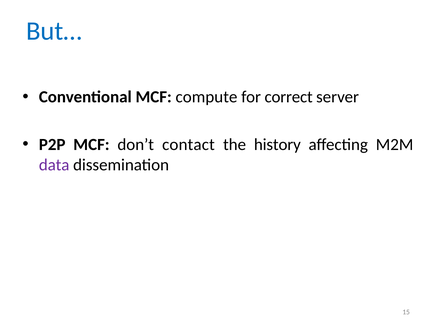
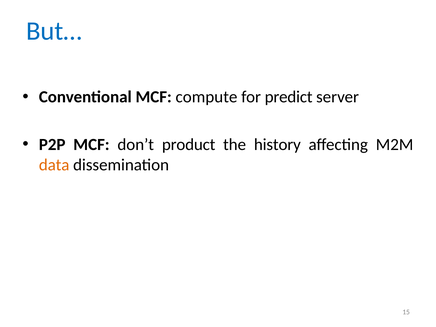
correct: correct -> predict
contact: contact -> product
data colour: purple -> orange
